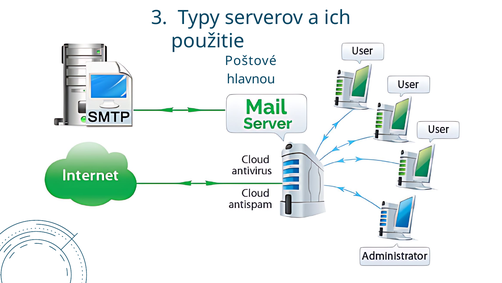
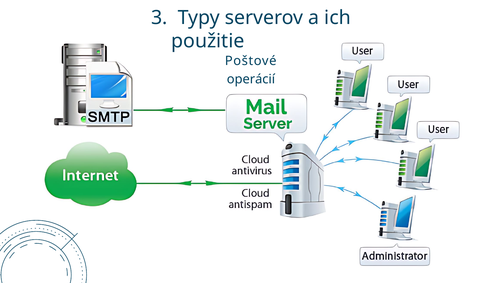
hlavnou: hlavnou -> operácií
